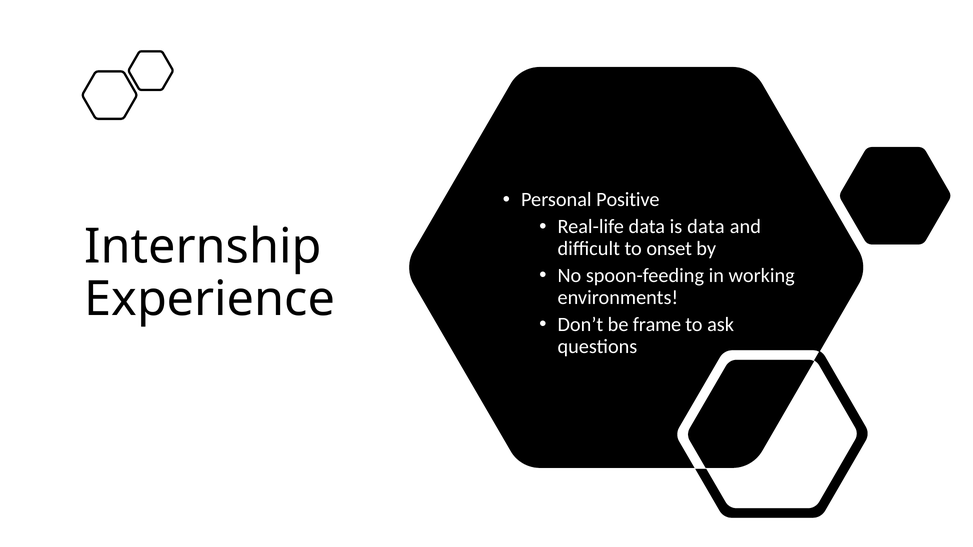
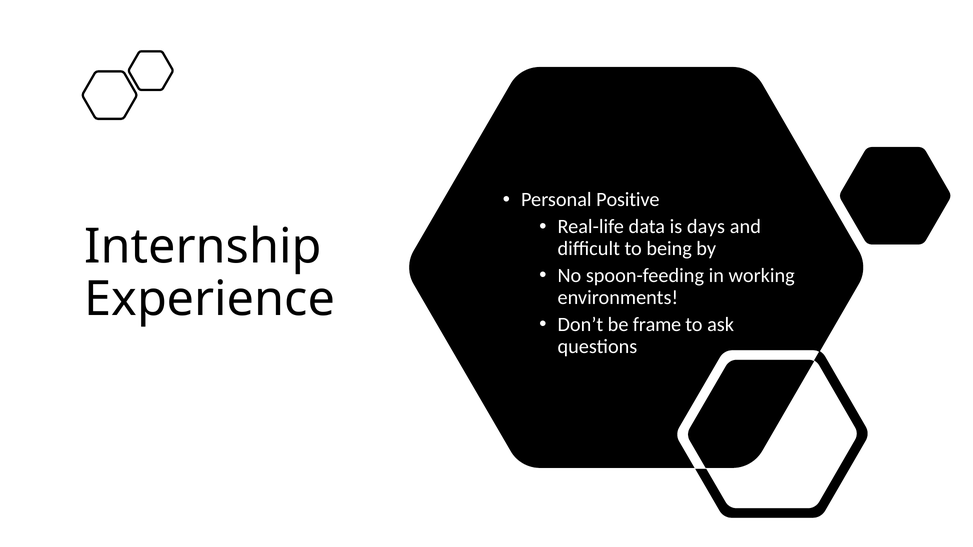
is data: data -> days
onset: onset -> being
